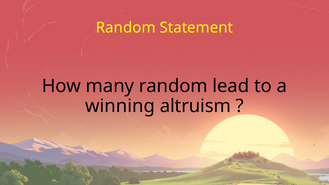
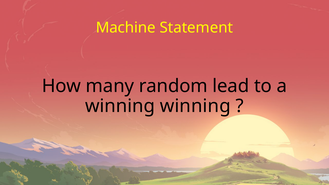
Random at (126, 28): Random -> Machine
winning altruism: altruism -> winning
